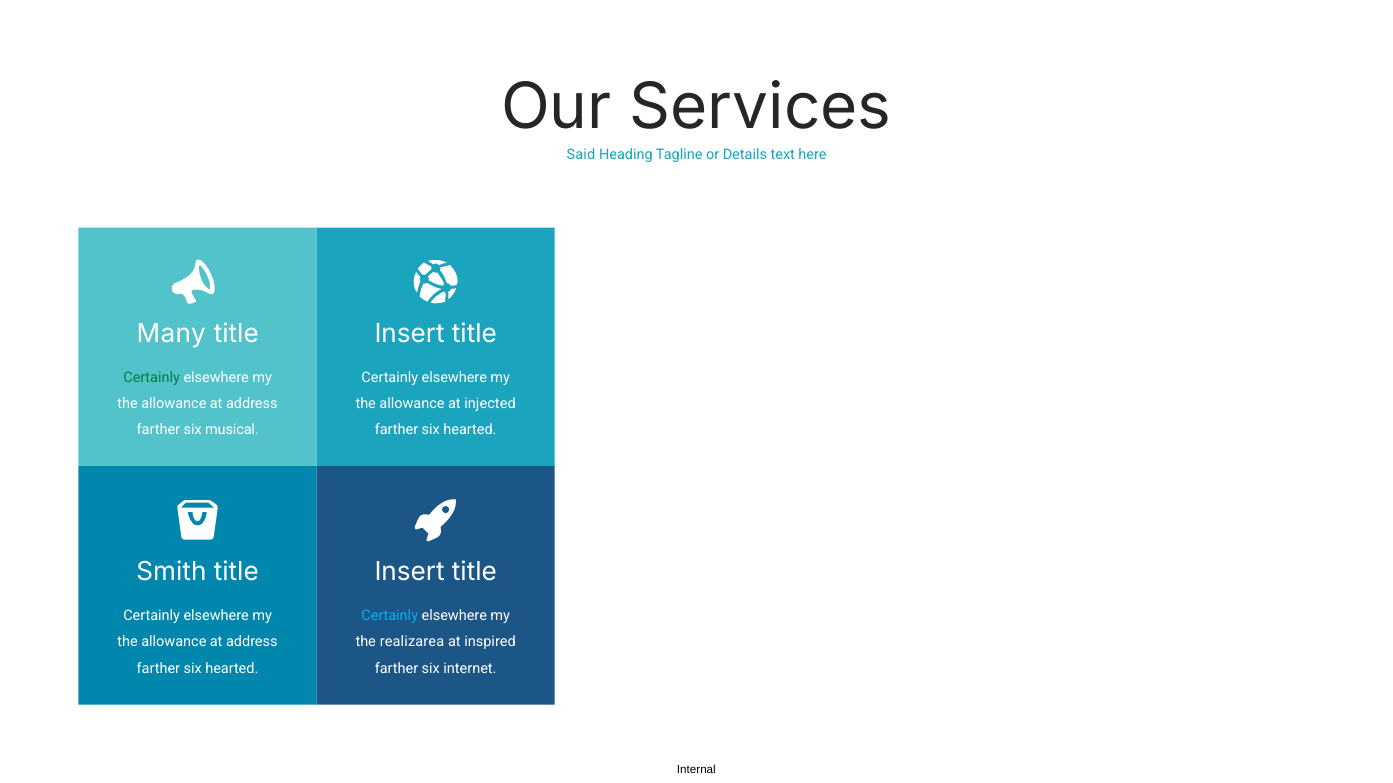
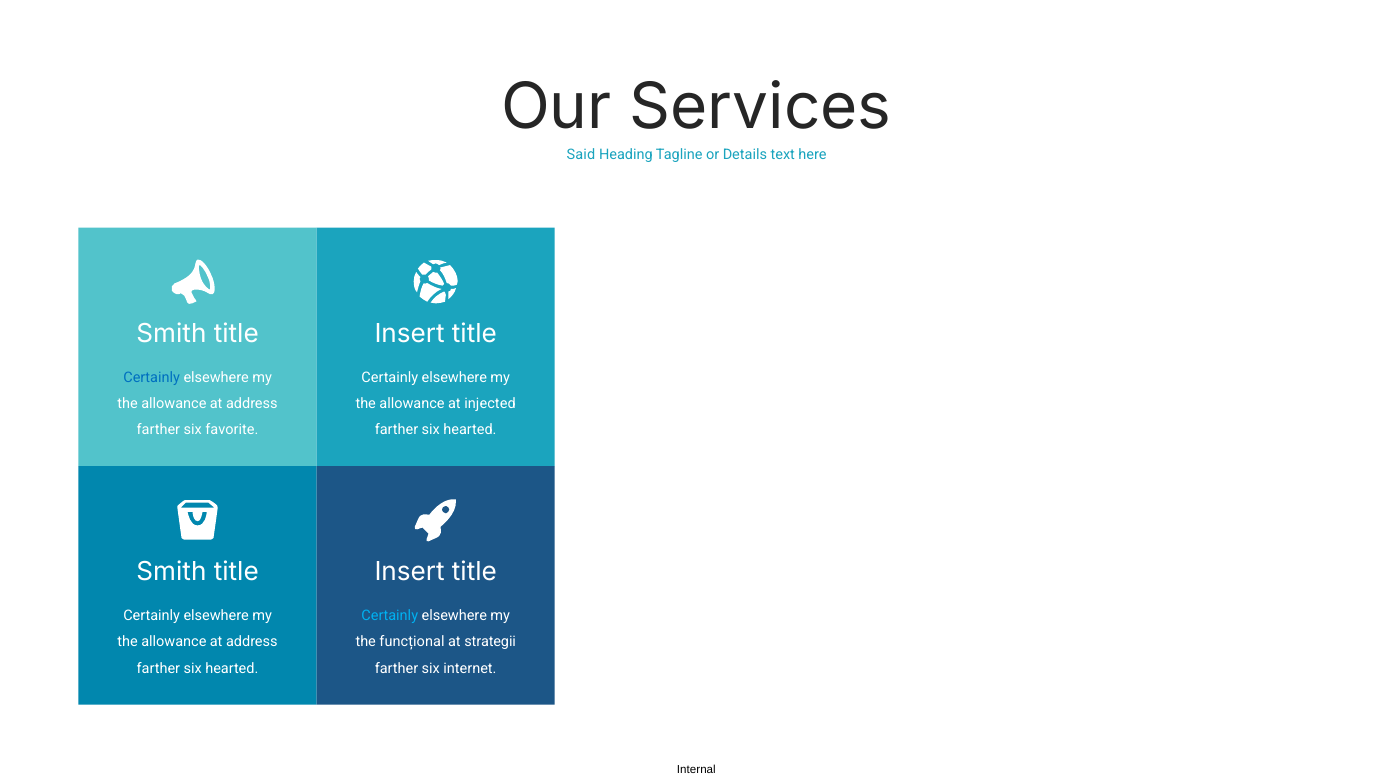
Many at (171, 334): Many -> Smith
Certainly at (152, 378) colour: green -> blue
musical: musical -> favorite
realizarea: realizarea -> funcțional
inspired: inspired -> strategii
